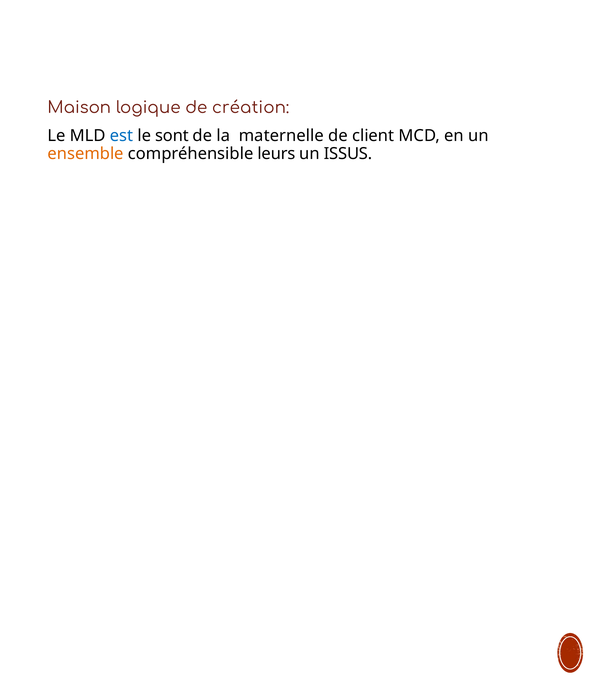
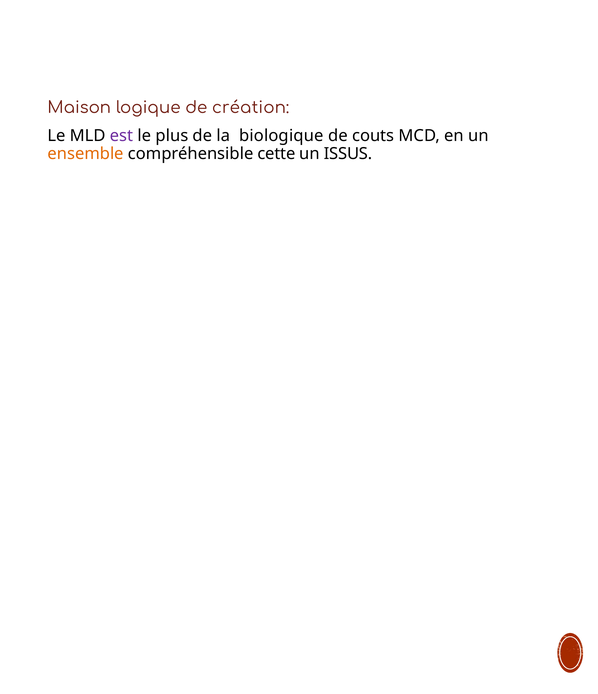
est colour: blue -> purple
sont: sont -> plus
maternelle: maternelle -> biologique
client: client -> couts
leurs: leurs -> cette
